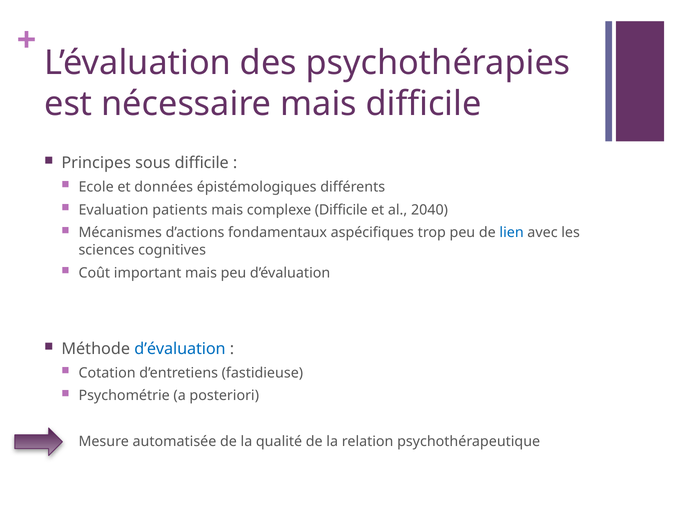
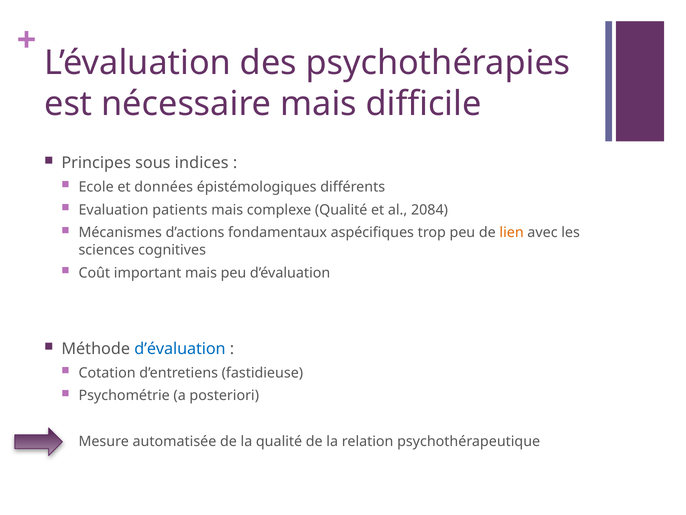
sous difficile: difficile -> indices
complexe Difficile: Difficile -> Qualité
2040: 2040 -> 2084
lien colour: blue -> orange
